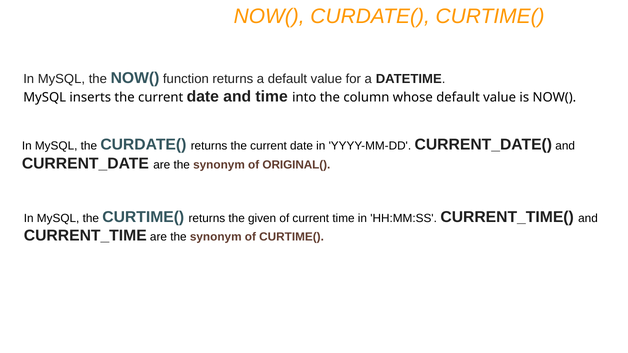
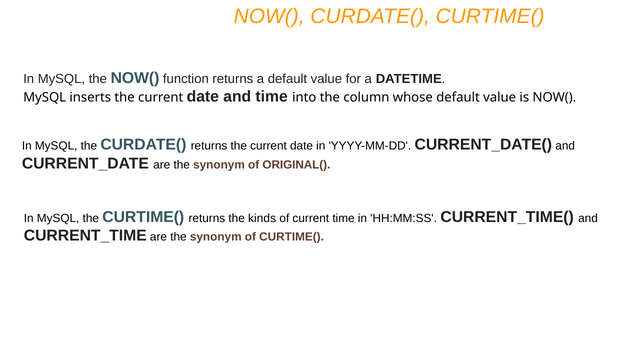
given: given -> kinds
